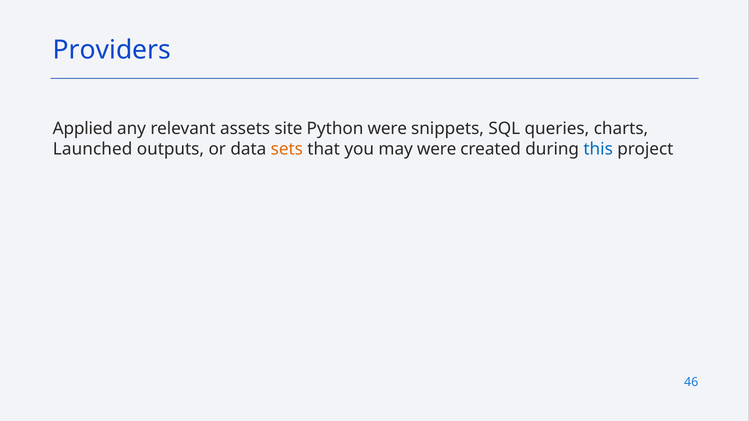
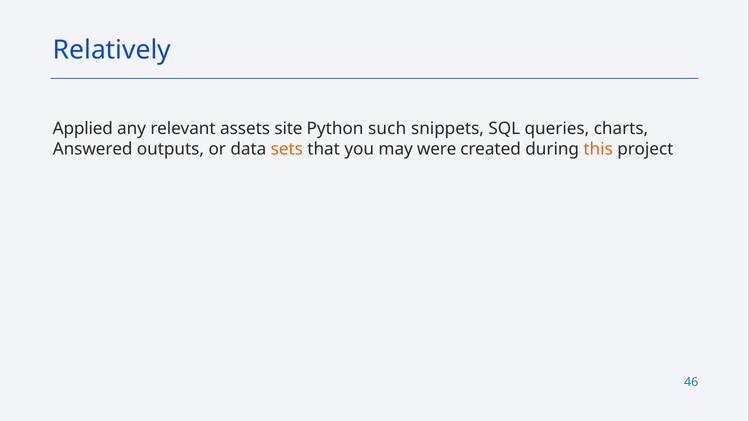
Providers: Providers -> Relatively
Python were: were -> such
Launched: Launched -> Answered
this colour: blue -> orange
